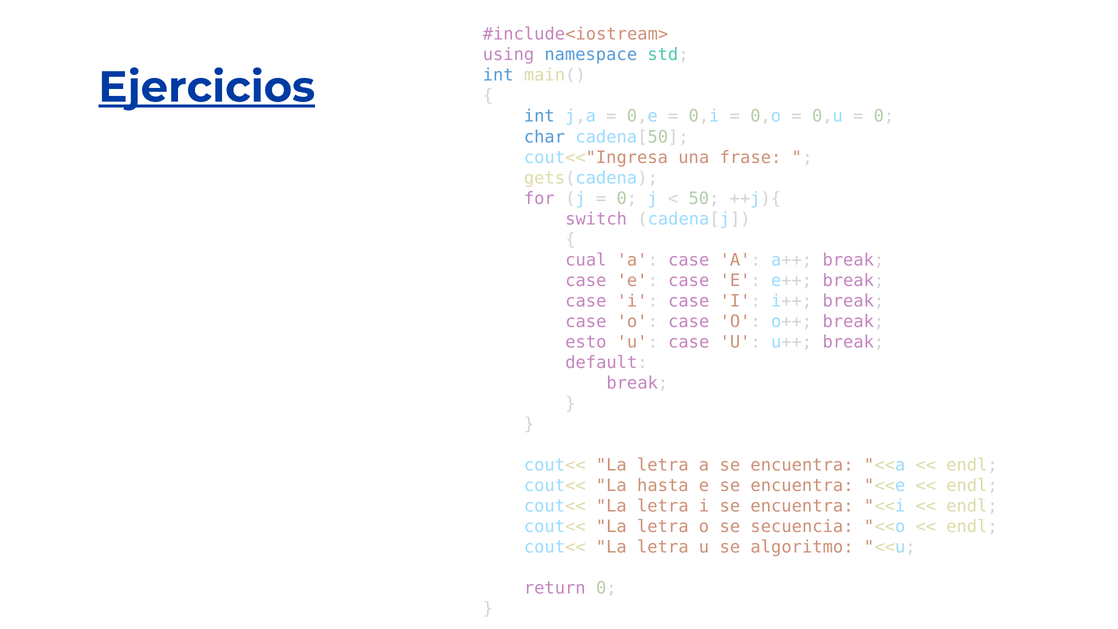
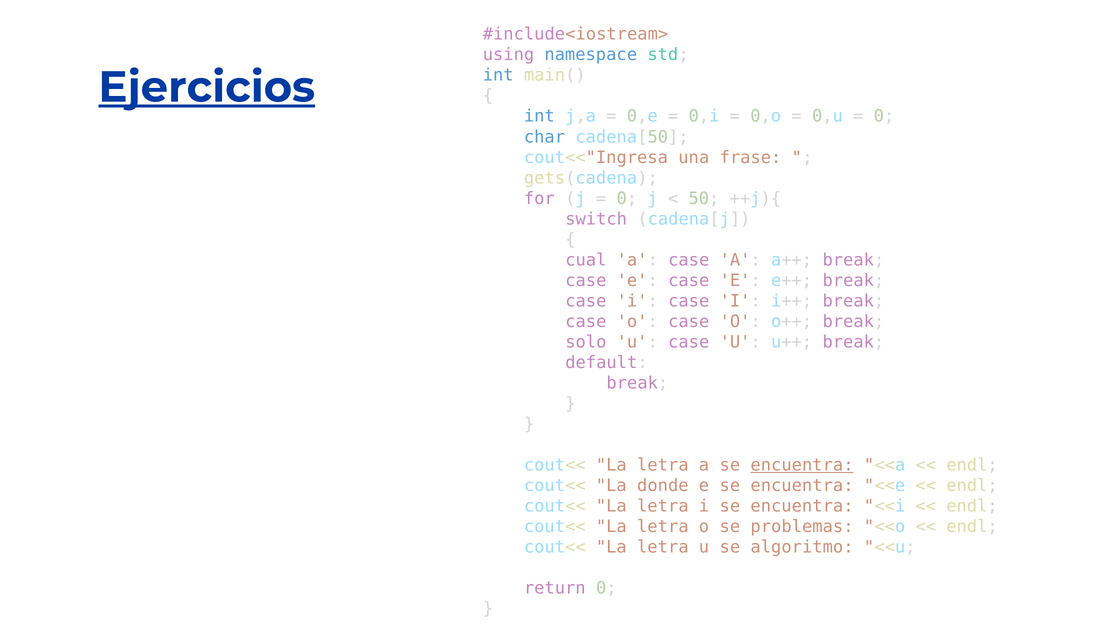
esto: esto -> solo
encuentra at (802, 465) underline: none -> present
hasta: hasta -> donde
secuencia: secuencia -> problemas
